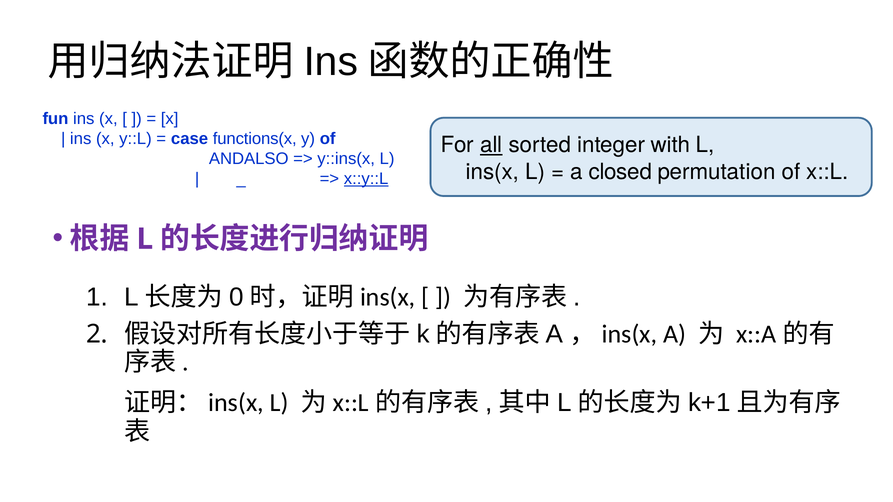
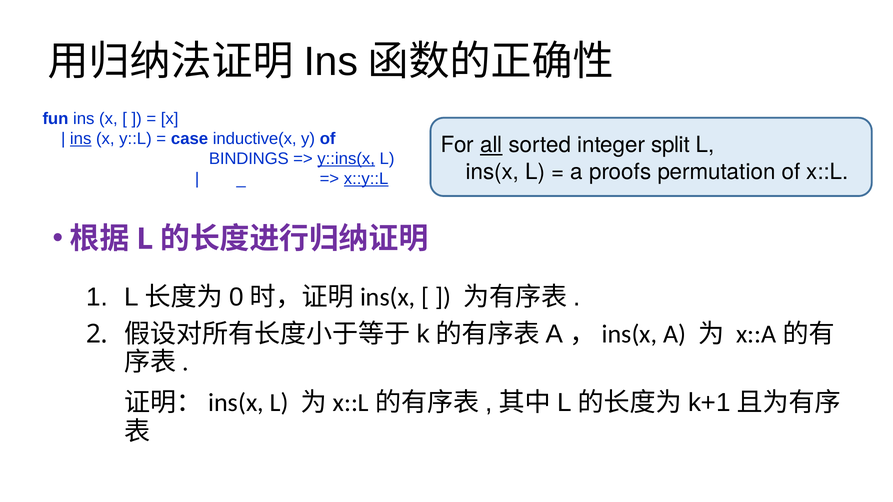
ins at (81, 139) underline: none -> present
functions(x: functions(x -> inductive(x
with: with -> split
ANDALSO: ANDALSO -> BINDINGS
y::ins(x underline: none -> present
closed: closed -> proofs
